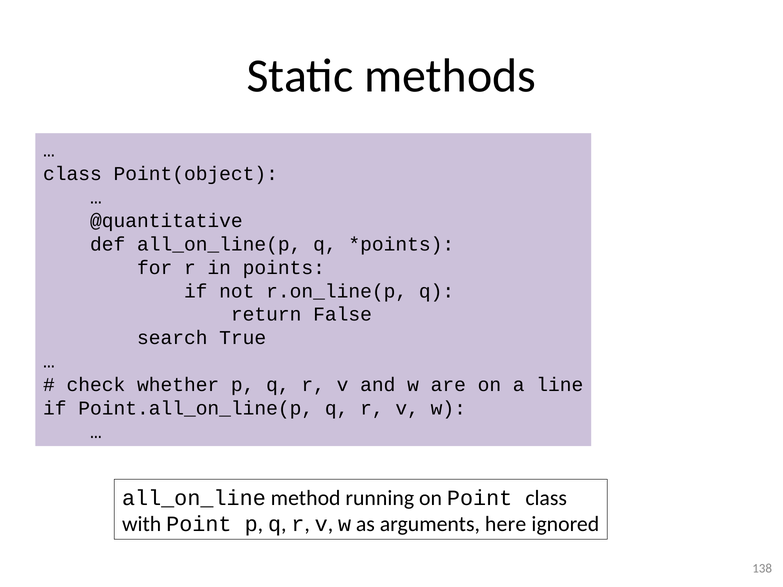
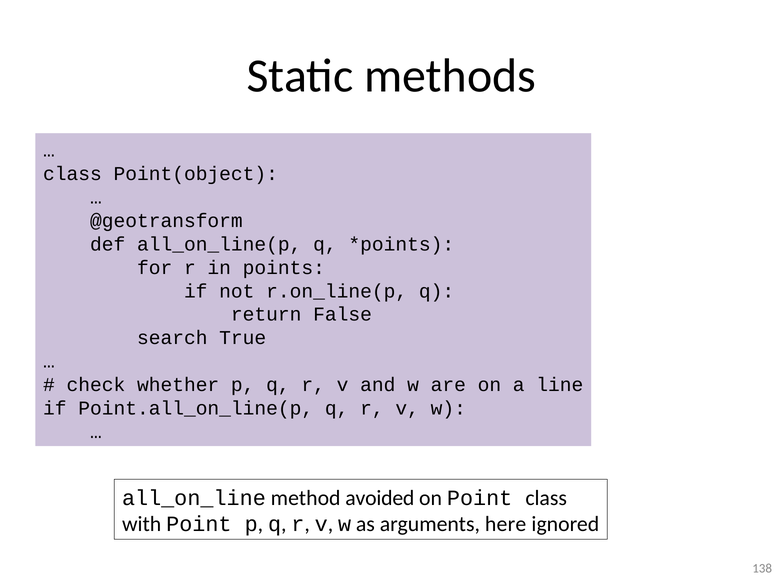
@quantitative: @quantitative -> @geotransform
running: running -> avoided
